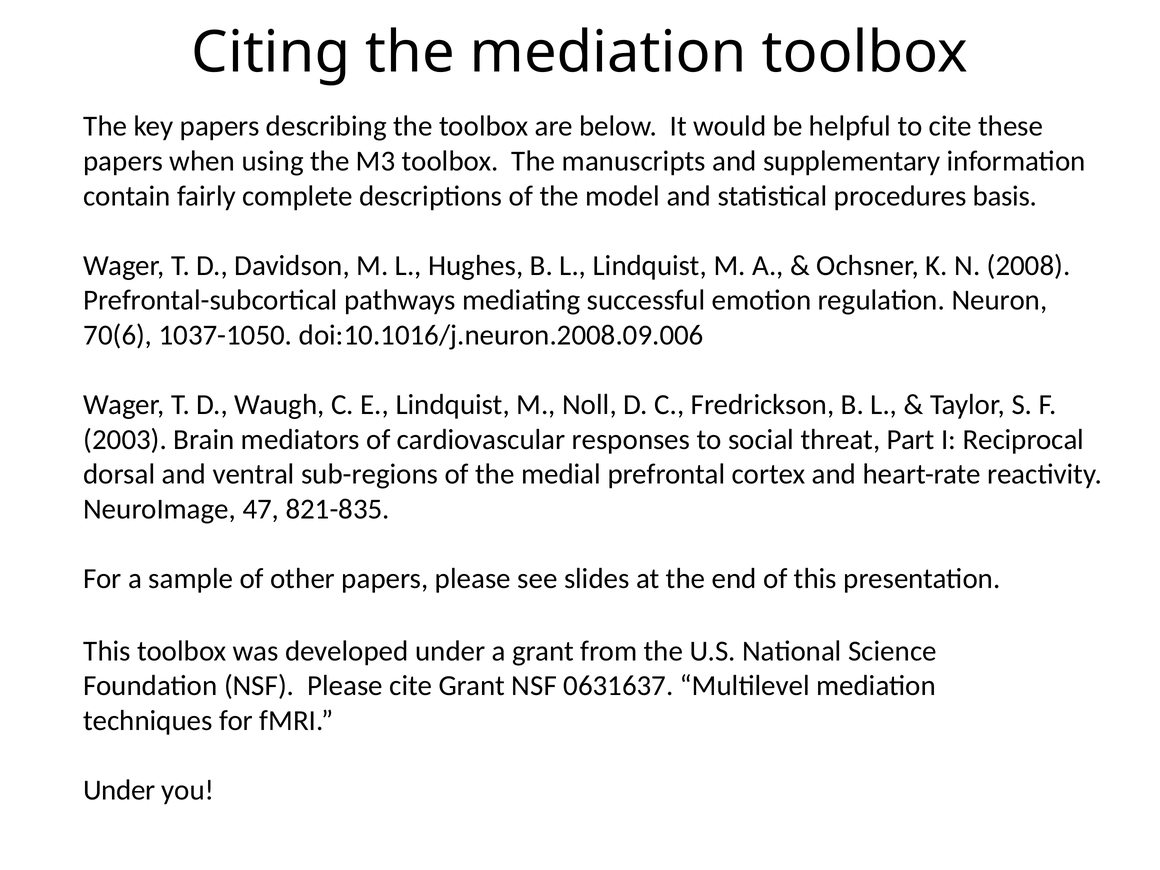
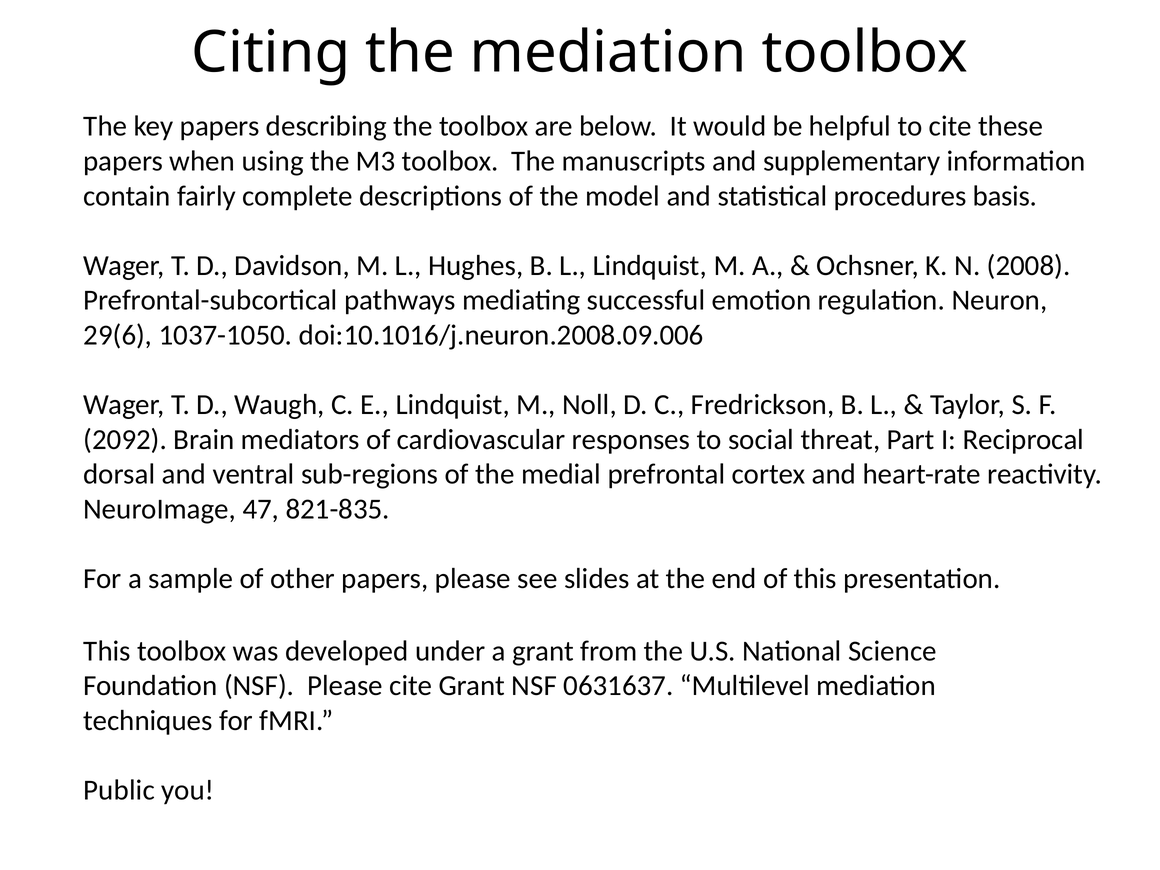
70(6: 70(6 -> 29(6
2003: 2003 -> 2092
Under at (119, 790): Under -> Public
